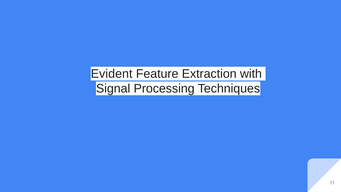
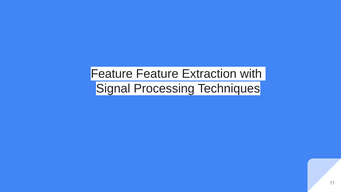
Evident at (112, 74): Evident -> Feature
